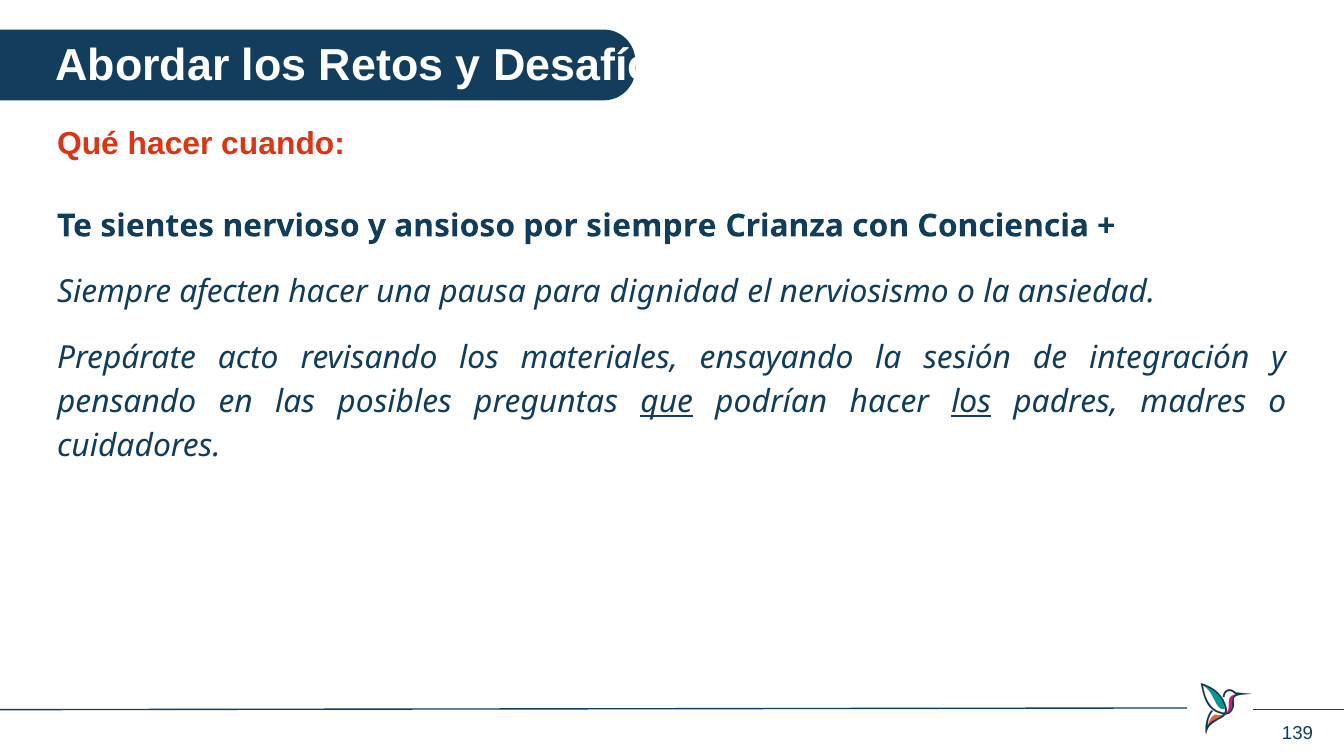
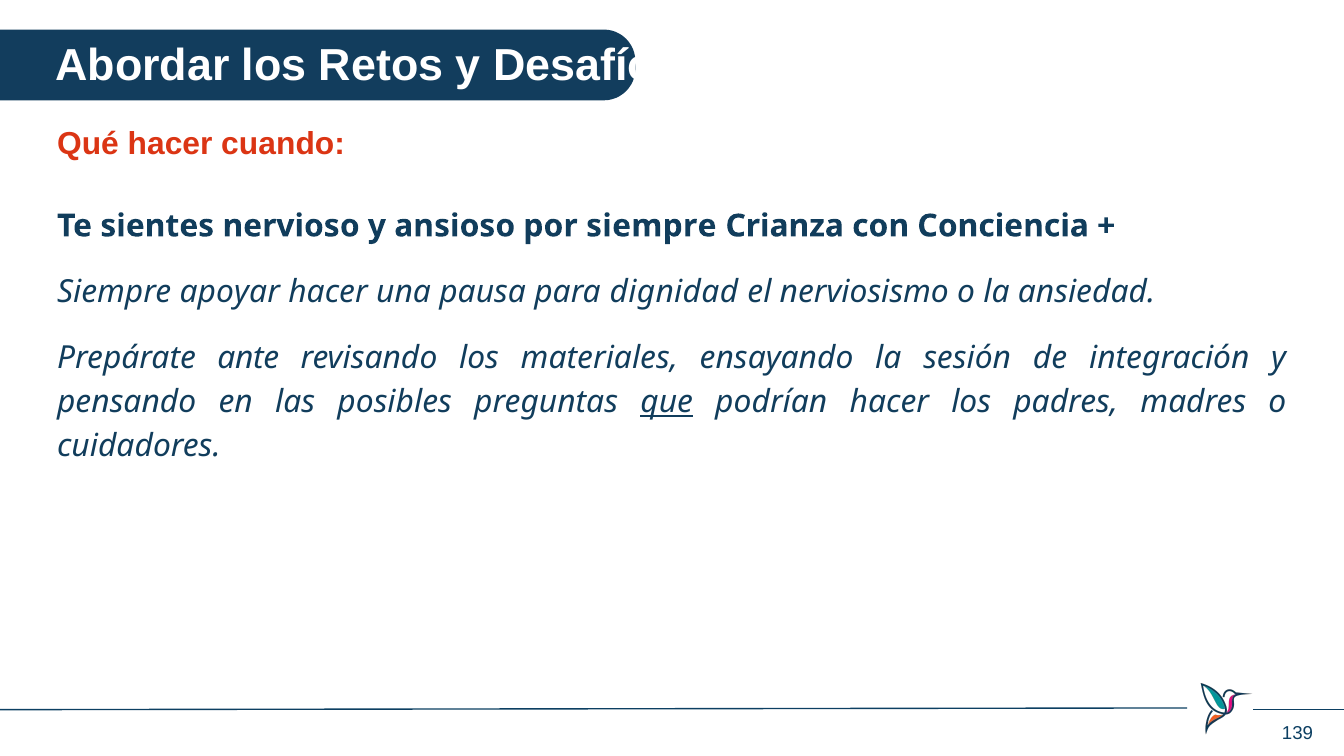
afecten: afecten -> apoyar
acto: acto -> ante
los at (971, 402) underline: present -> none
